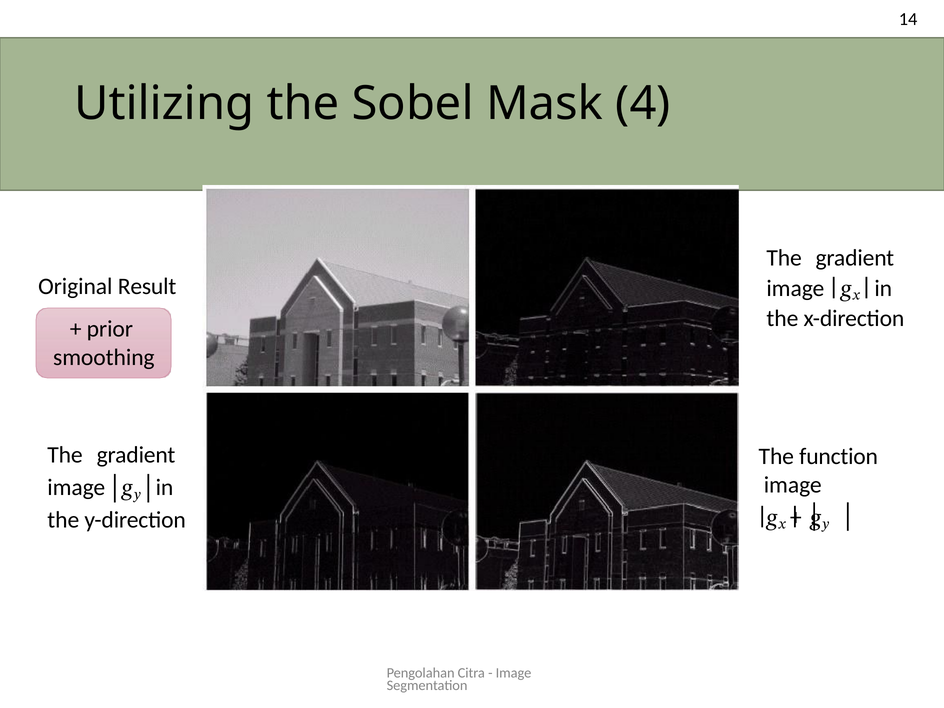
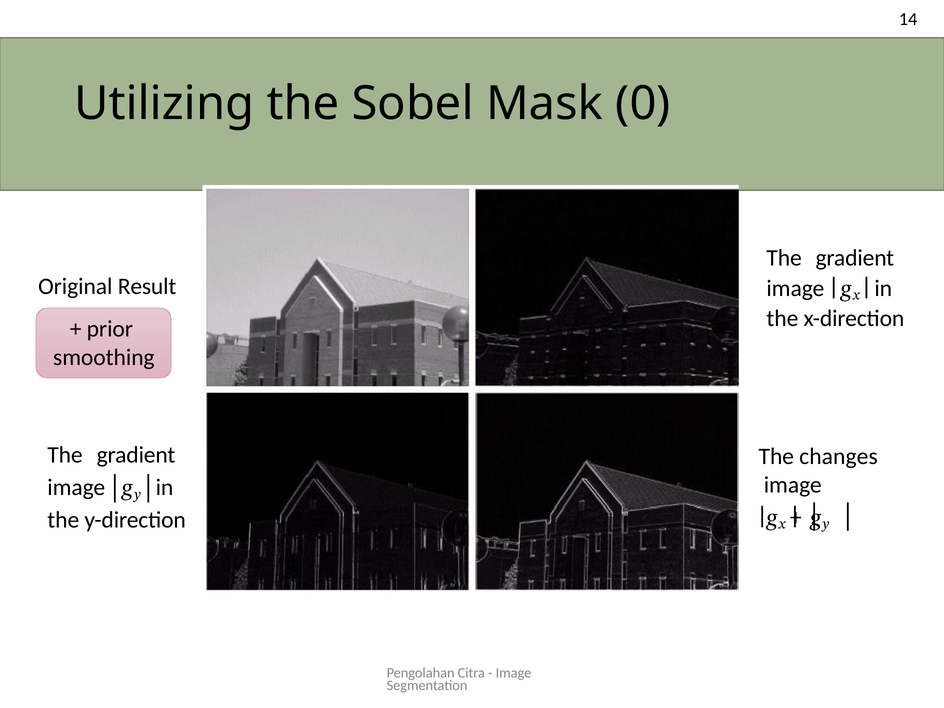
4: 4 -> 0
function: function -> changes
